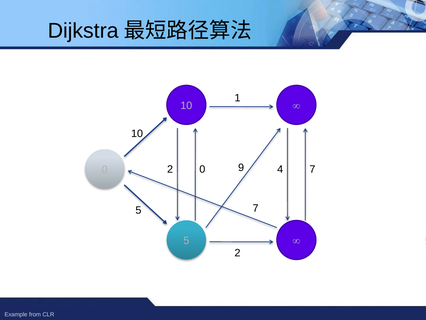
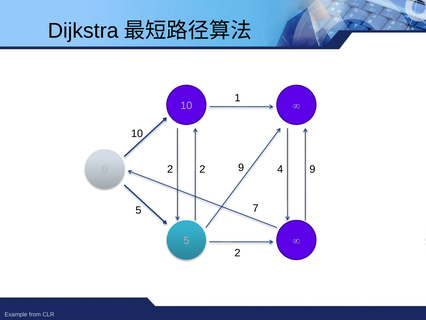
0 at (202, 169): 0 -> 2
4 7: 7 -> 9
